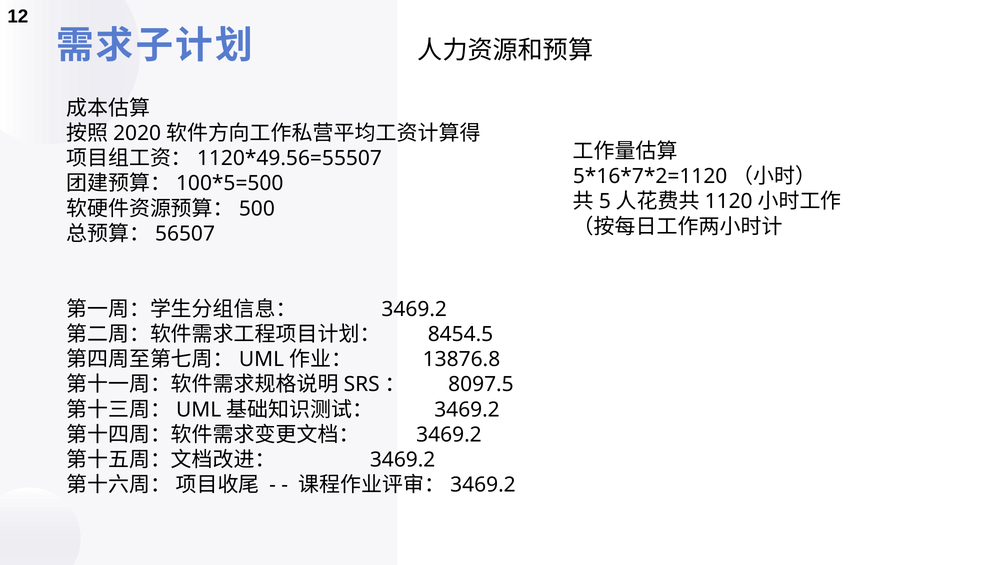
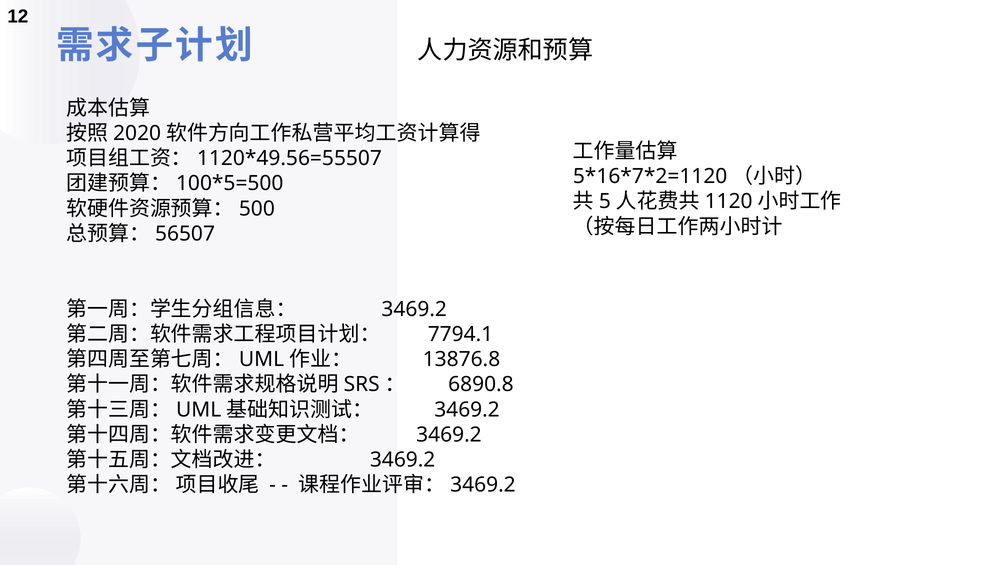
8454.5: 8454.5 -> 7794.1
8097.5: 8097.5 -> 6890.8
